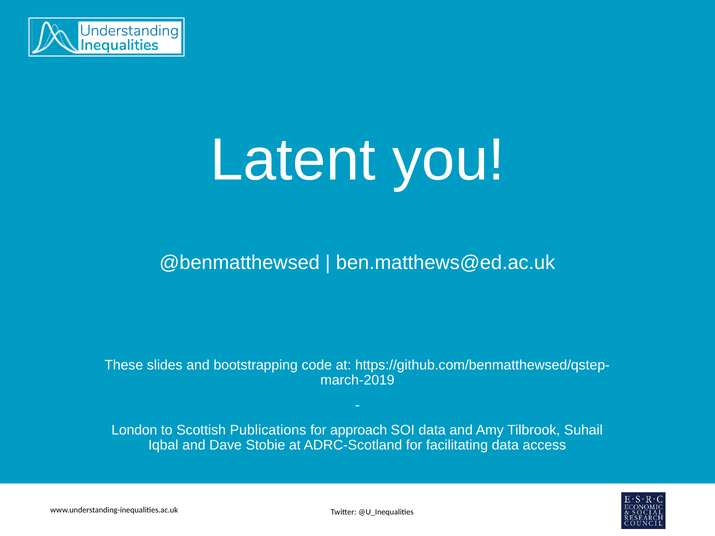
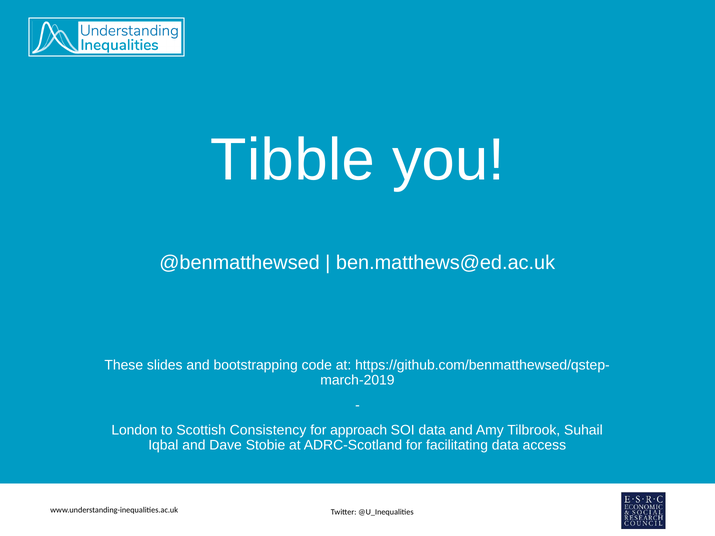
Latent: Latent -> Tibble
Publications: Publications -> Consistency
